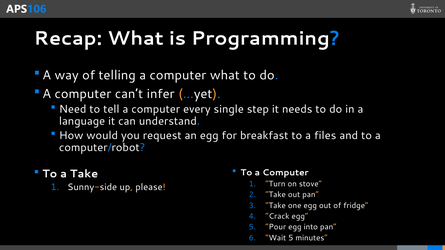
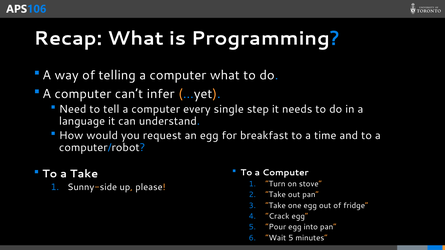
files: files -> time
